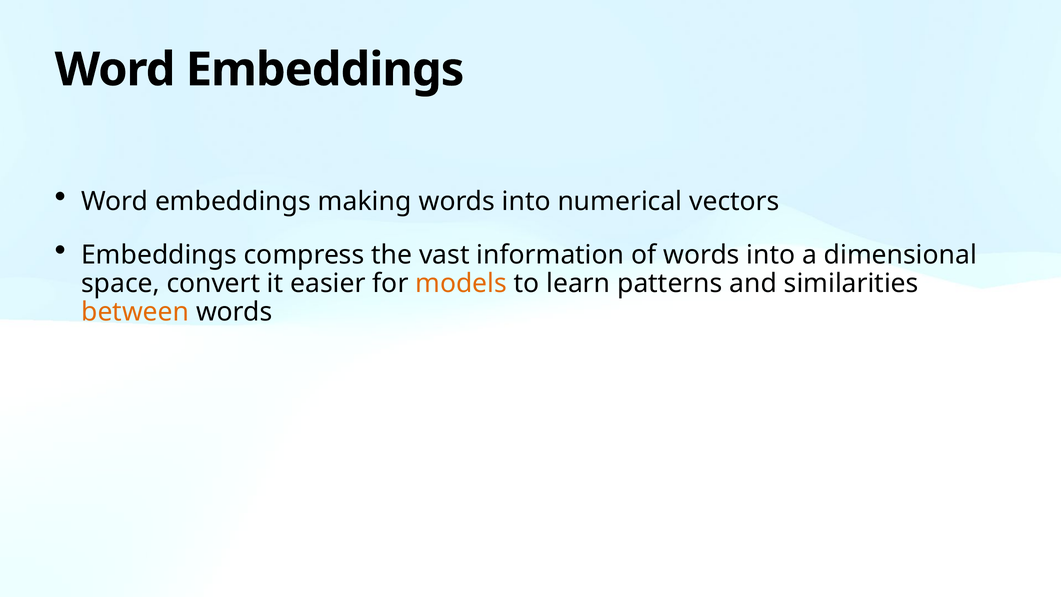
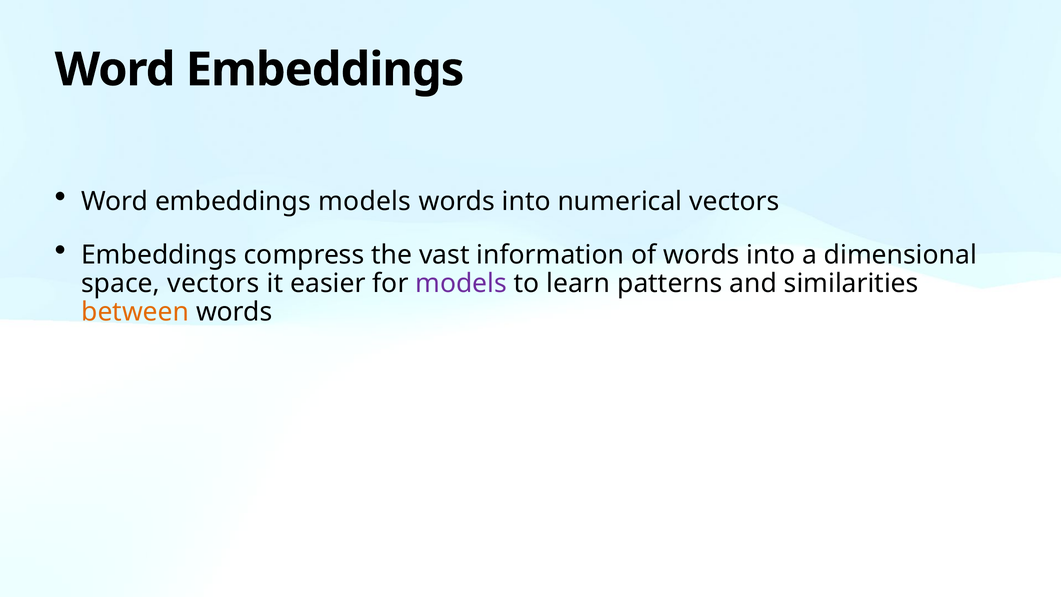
embeddings making: making -> models
space convert: convert -> vectors
models at (461, 283) colour: orange -> purple
